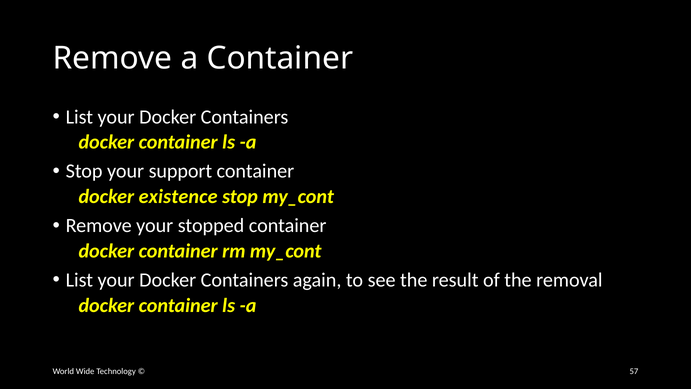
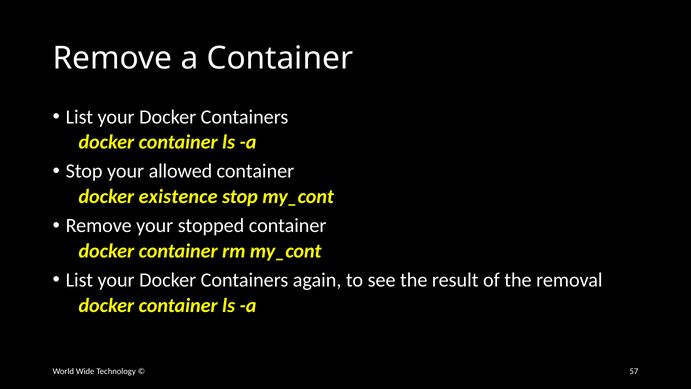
support: support -> allowed
